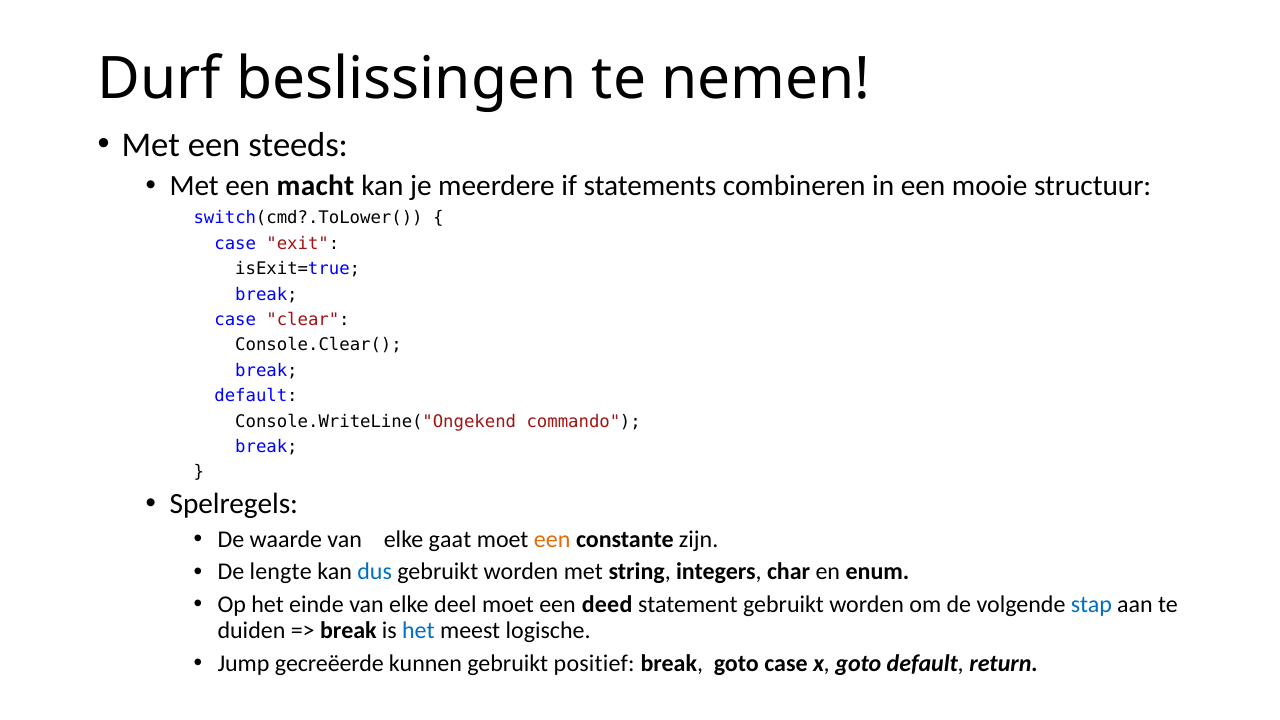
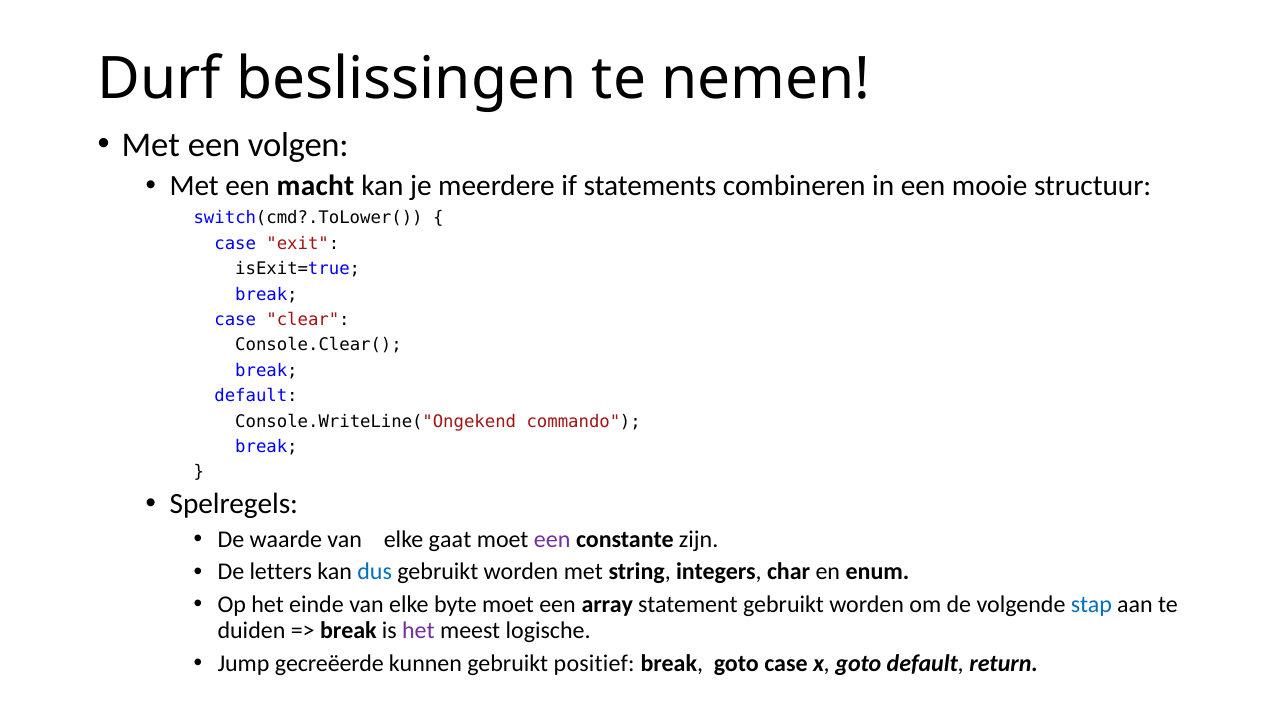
steeds: steeds -> volgen
een at (552, 539) colour: orange -> purple
lengte: lengte -> letters
deel: deel -> byte
deed: deed -> array
het at (418, 631) colour: blue -> purple
